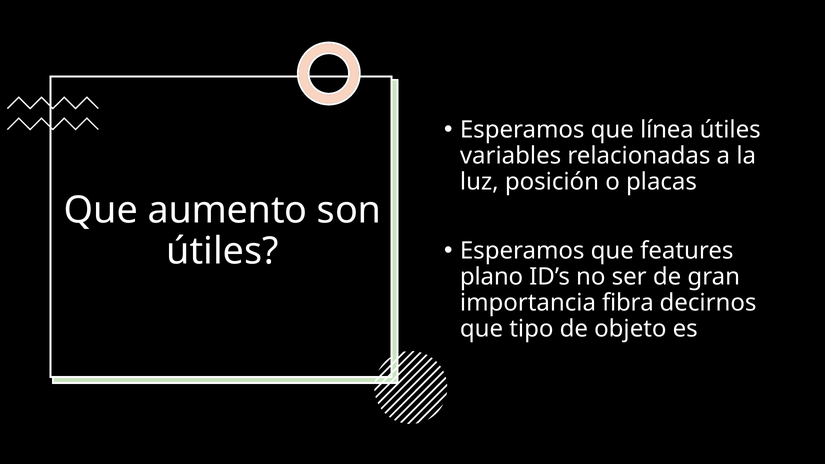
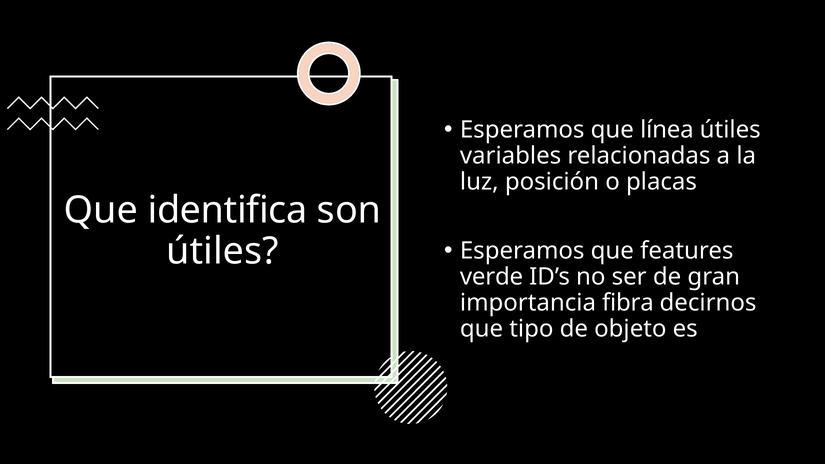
aumento: aumento -> identifica
plano: plano -> verde
